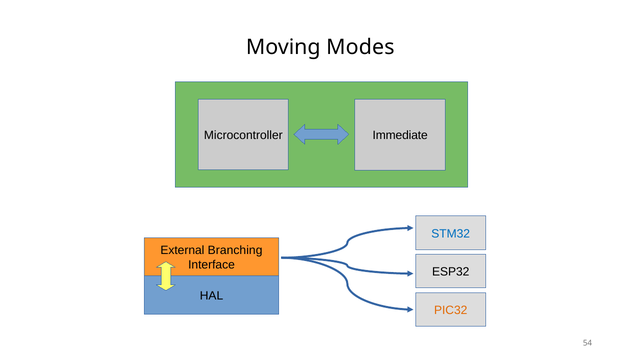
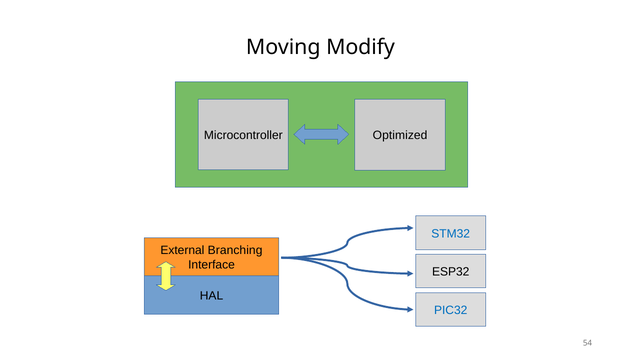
Modes: Modes -> Modify
Immediate: Immediate -> Optimized
PIC32 colour: orange -> blue
